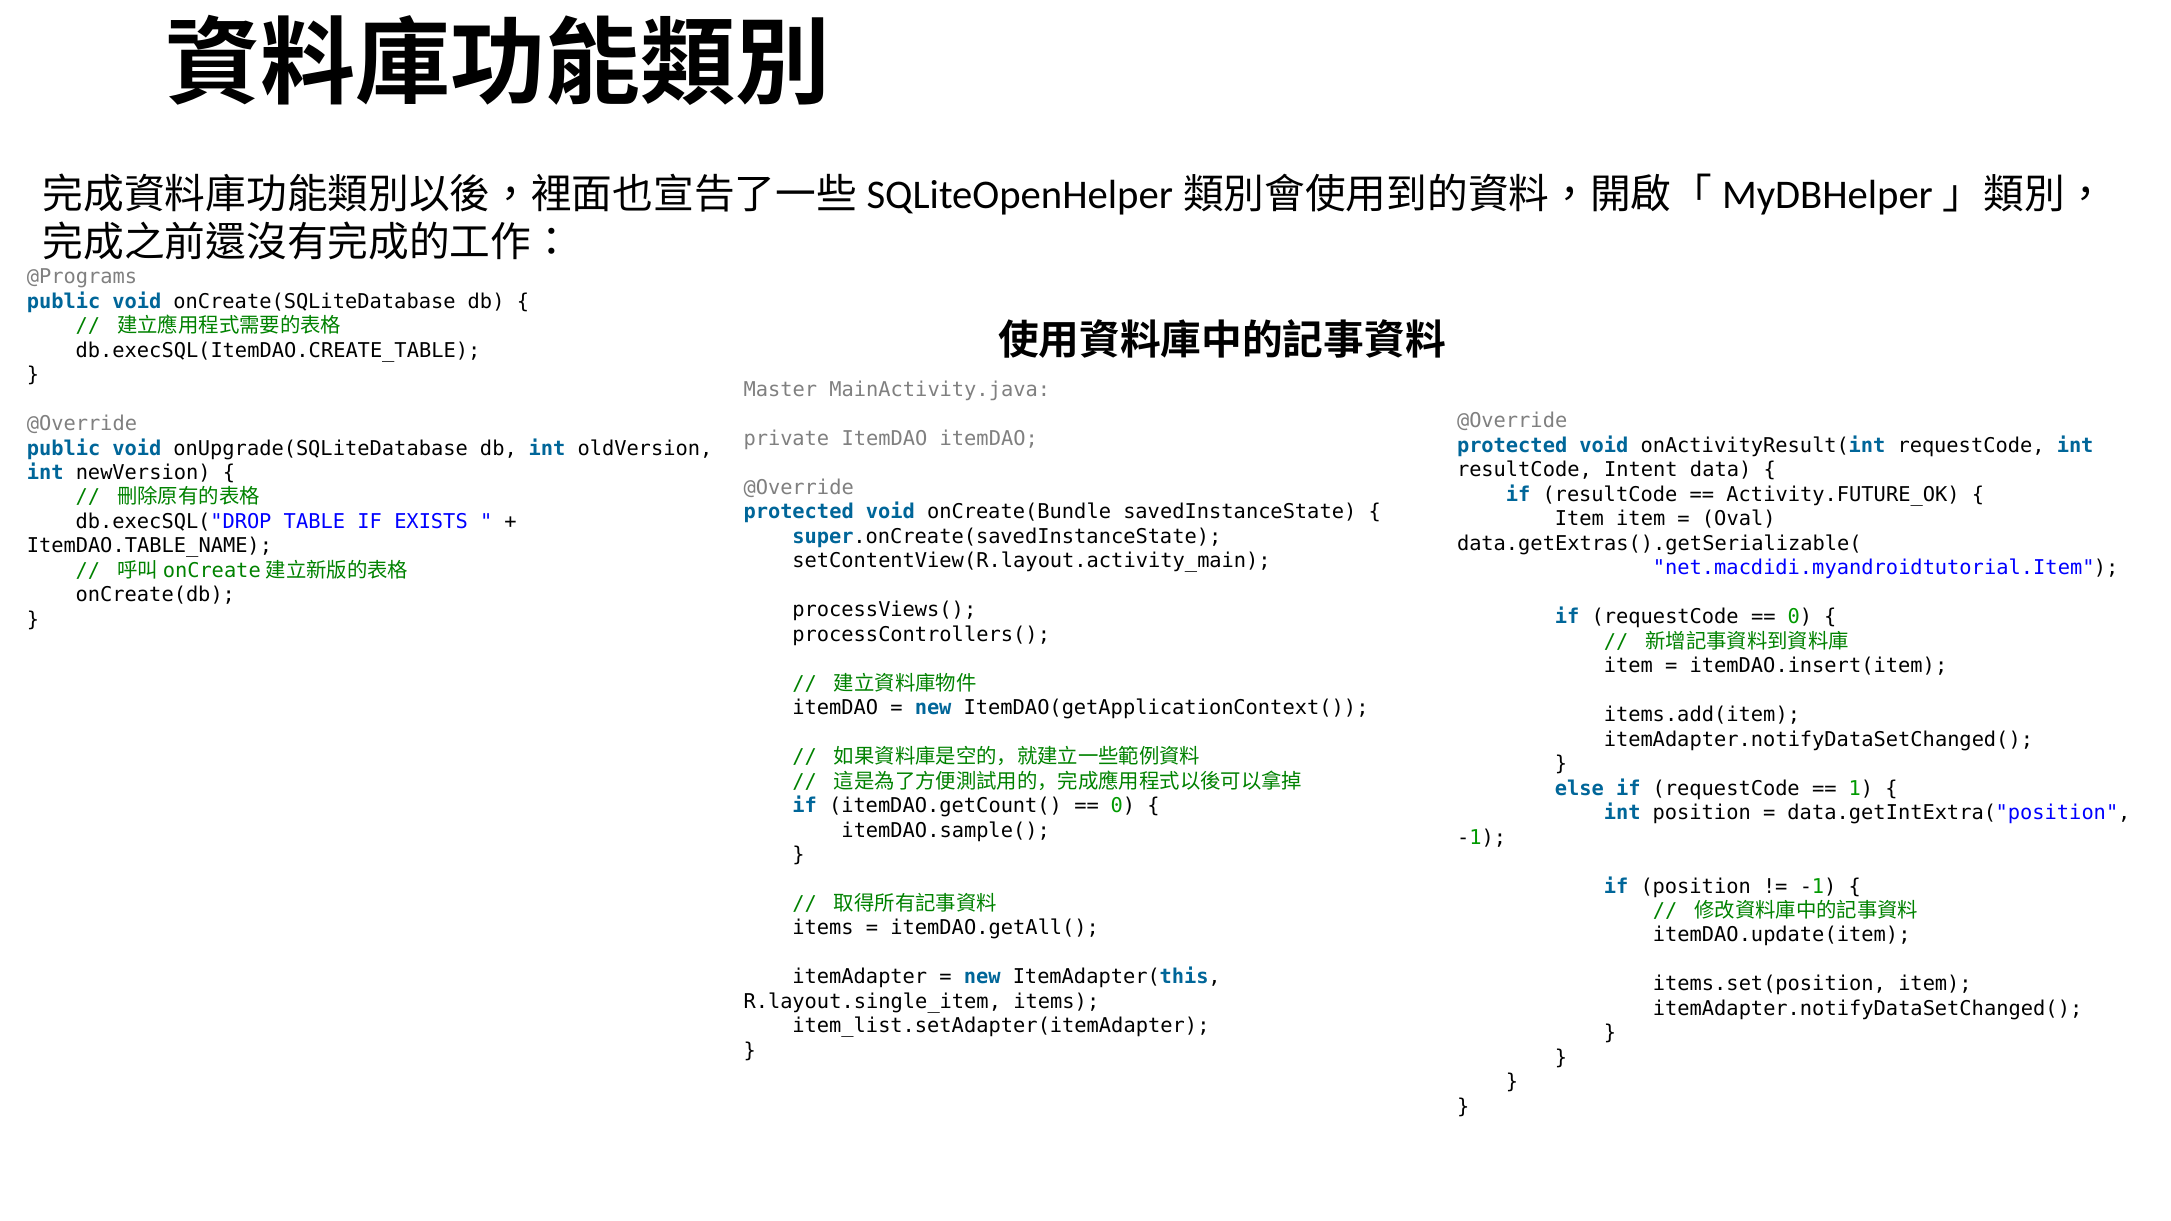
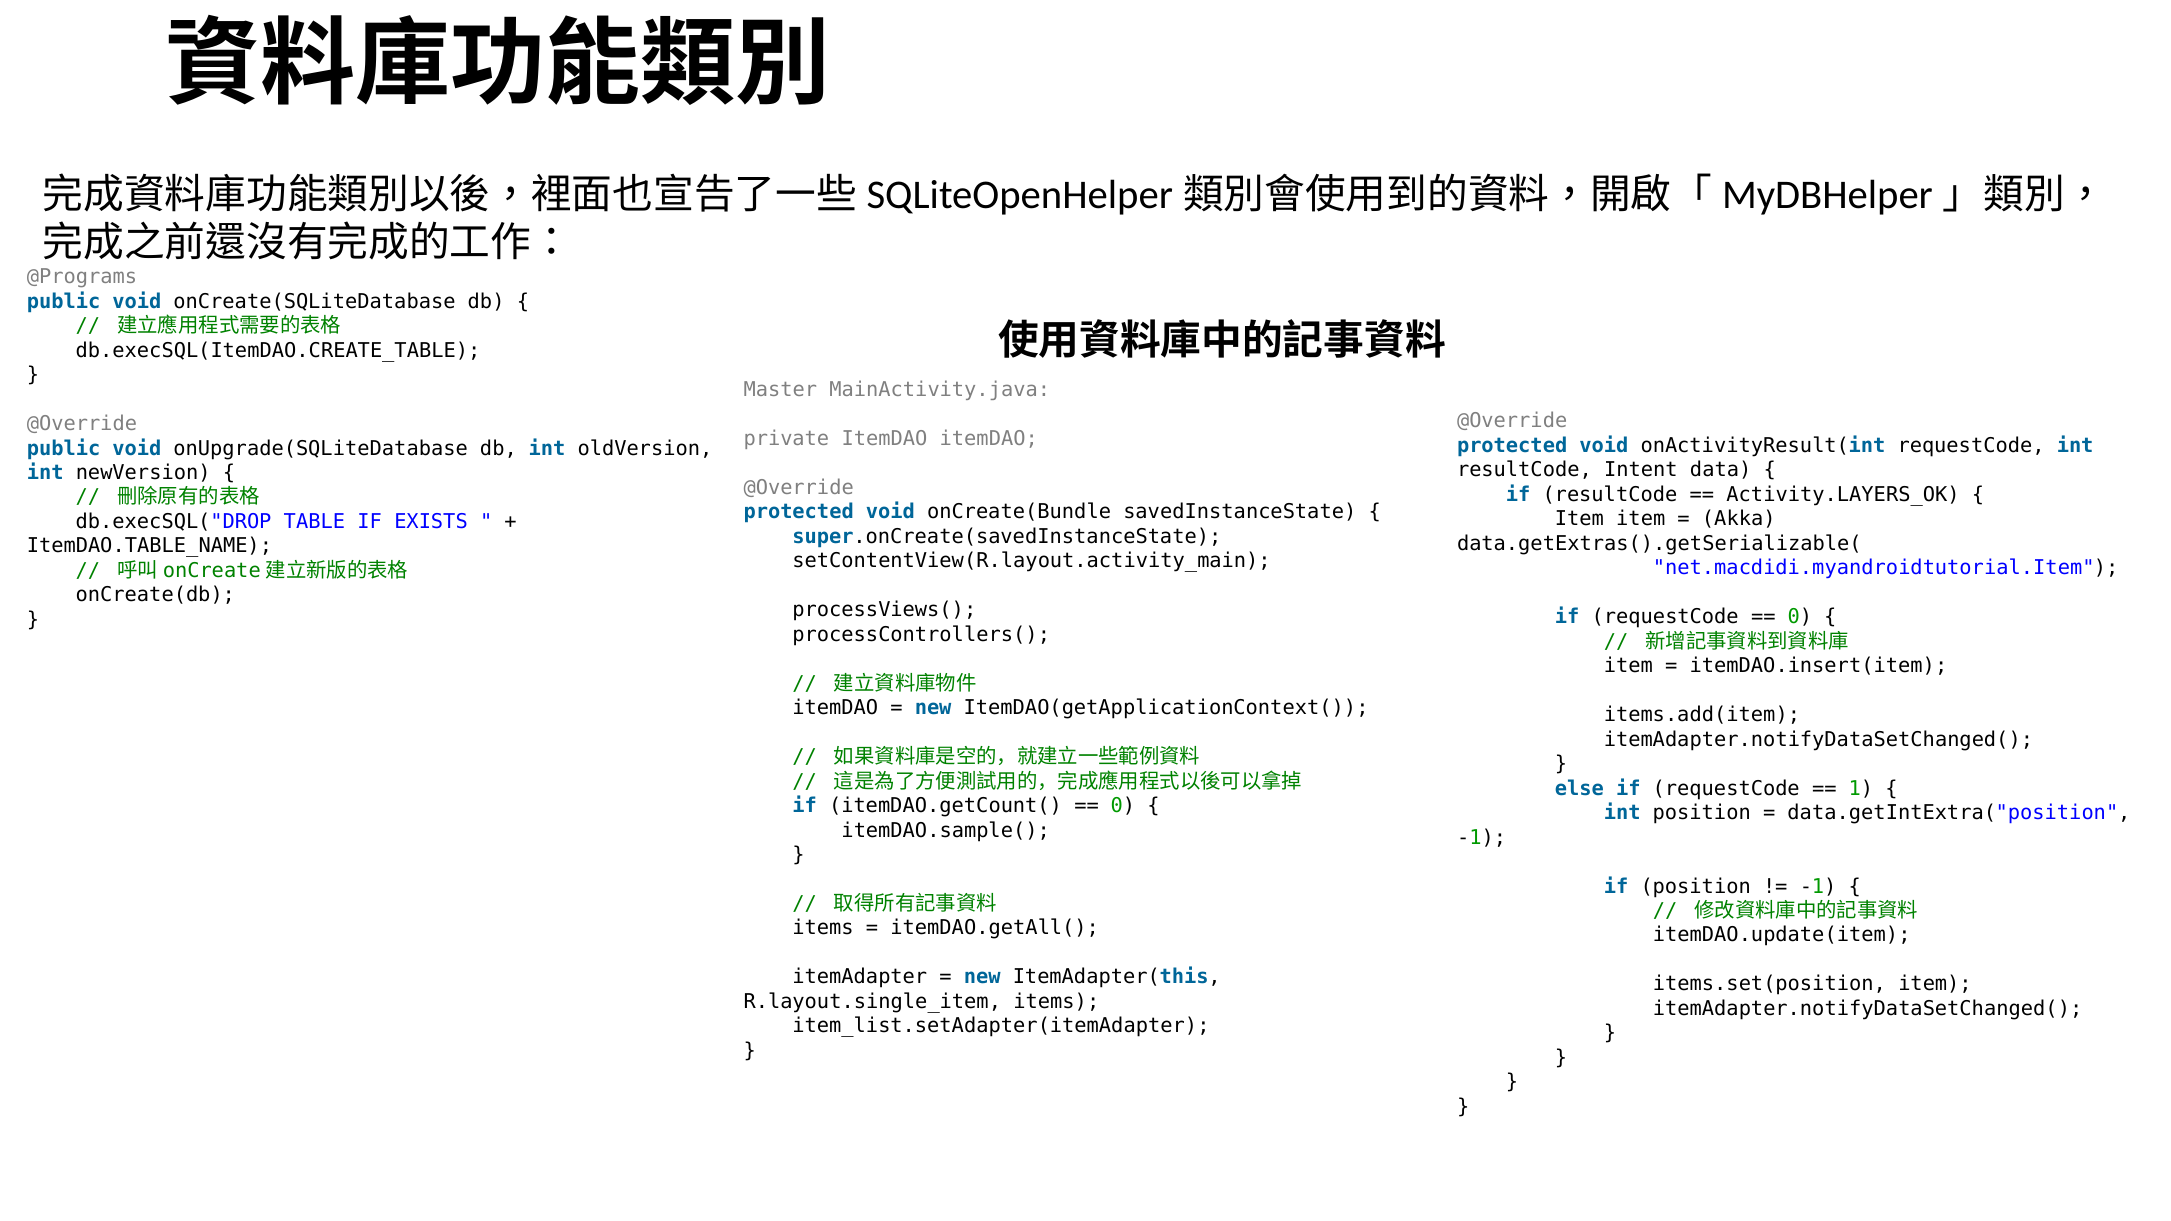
Activity.FUTURE_OK: Activity.FUTURE_OK -> Activity.LAYERS_OK
Oval: Oval -> Akka
